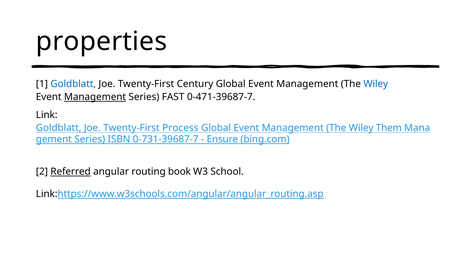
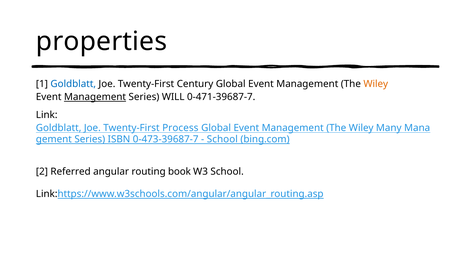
Wiley at (376, 84) colour: blue -> orange
FAST: FAST -> WILL
Them: Them -> Many
0-731-39687-7: 0-731-39687-7 -> 0-473-39687-7
Ensure at (222, 139): Ensure -> School
Referred underline: present -> none
